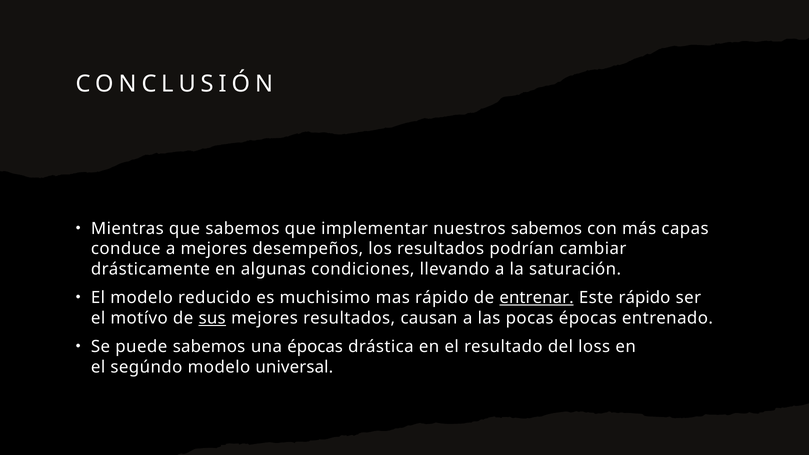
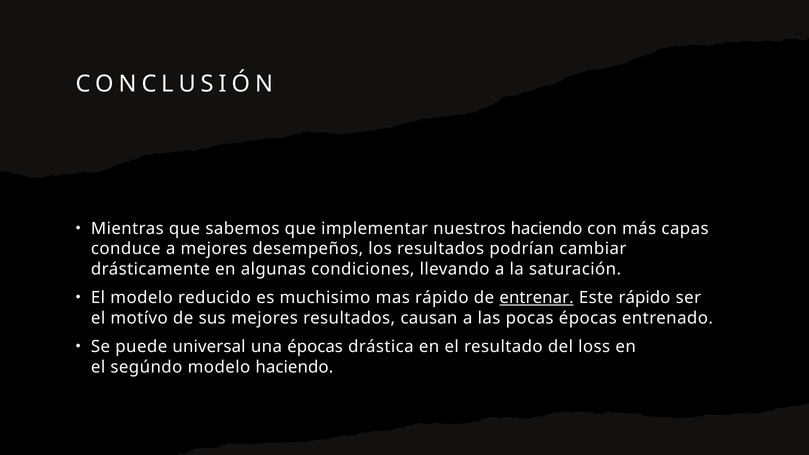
nuestros sabemos: sabemos -> haciendo
sus underline: present -> none
puede sabemos: sabemos -> universal
modelo universal: universal -> haciendo
